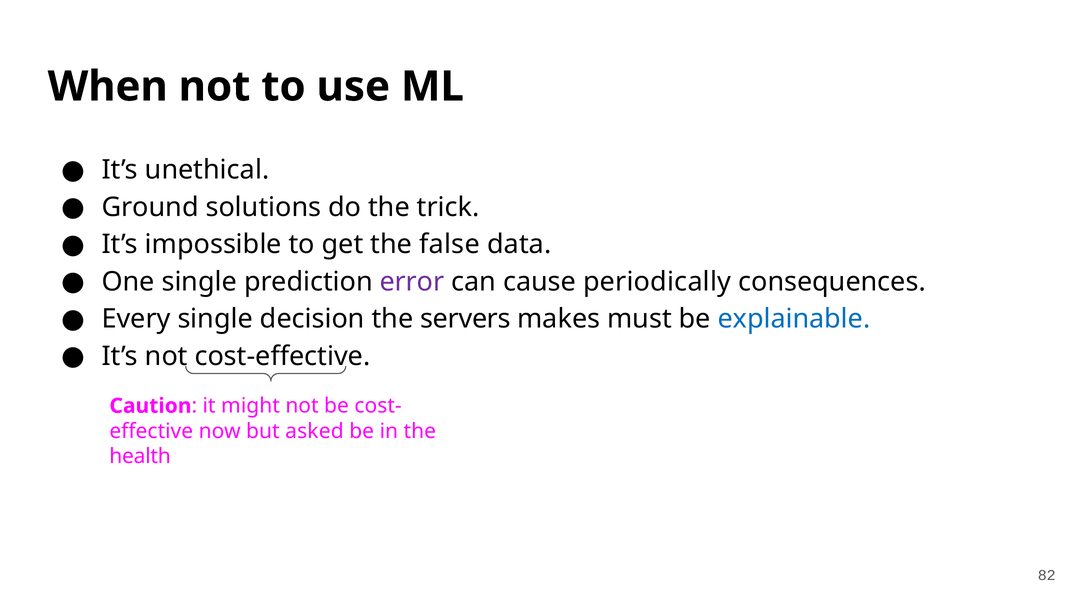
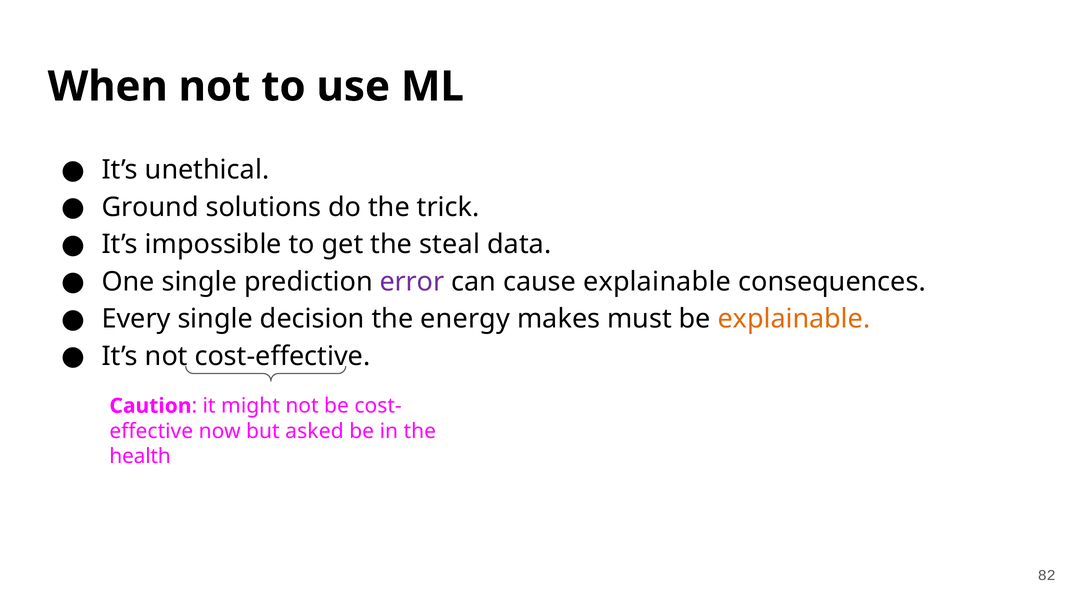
false: false -> steal
cause periodically: periodically -> explainable
servers: servers -> energy
explainable at (794, 319) colour: blue -> orange
